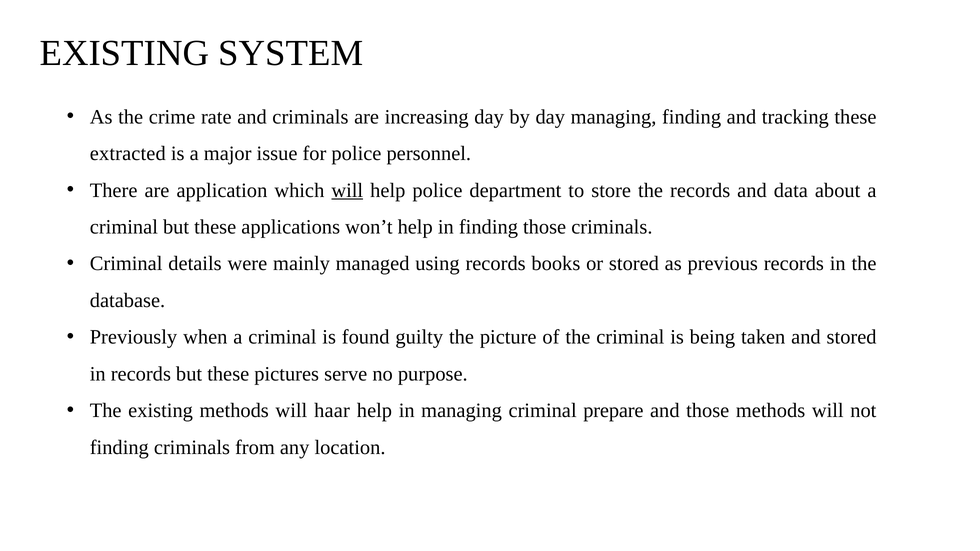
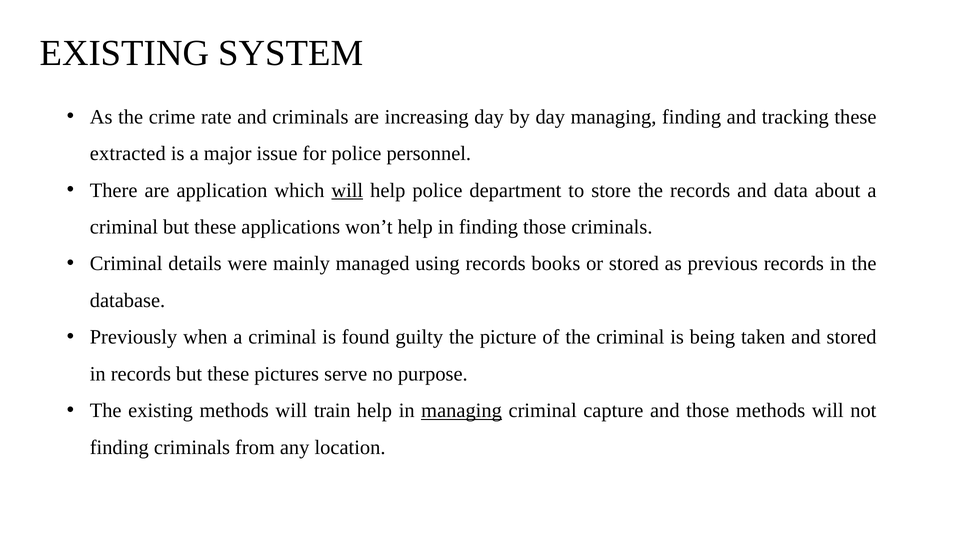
haar: haar -> train
managing at (462, 411) underline: none -> present
prepare: prepare -> capture
